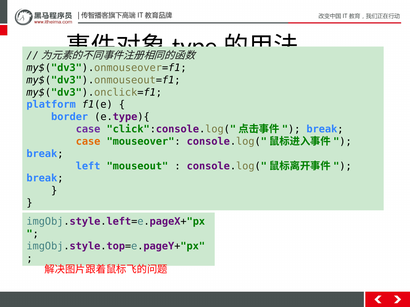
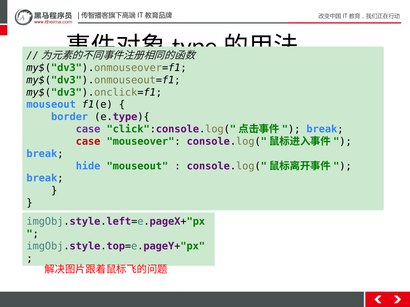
platform at (51, 105): platform -> mouseout
case at (88, 142) colour: orange -> red
left: left -> hide
